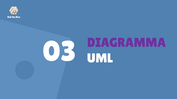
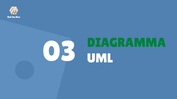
DIAGRAMMA colour: purple -> green
